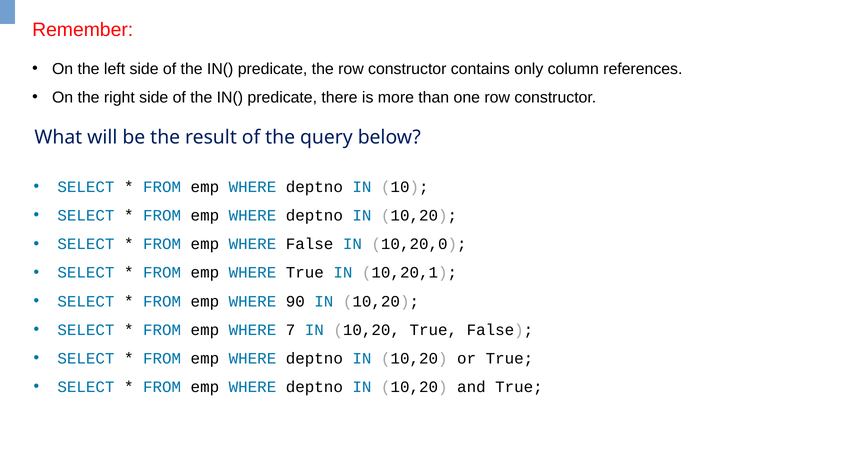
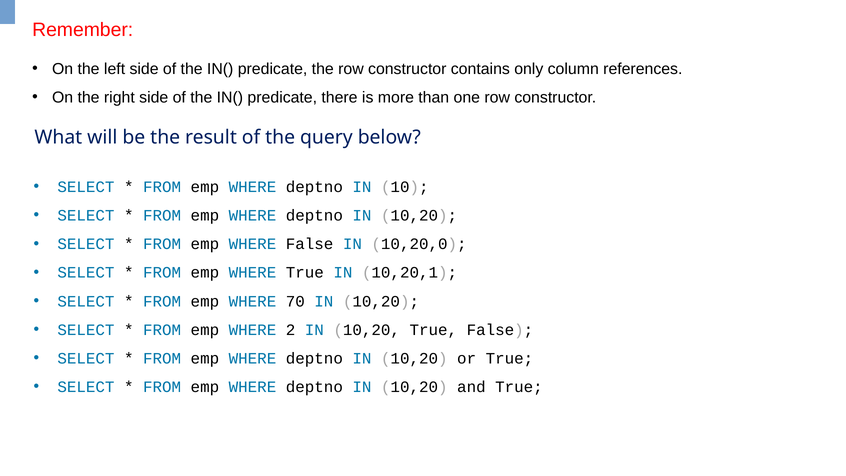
90: 90 -> 70
7: 7 -> 2
